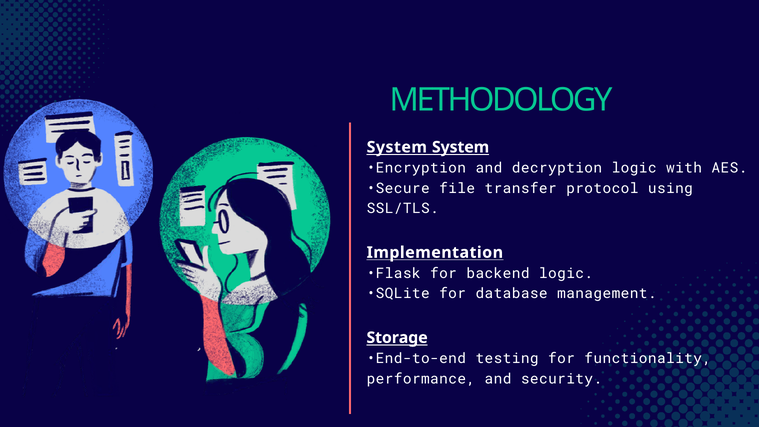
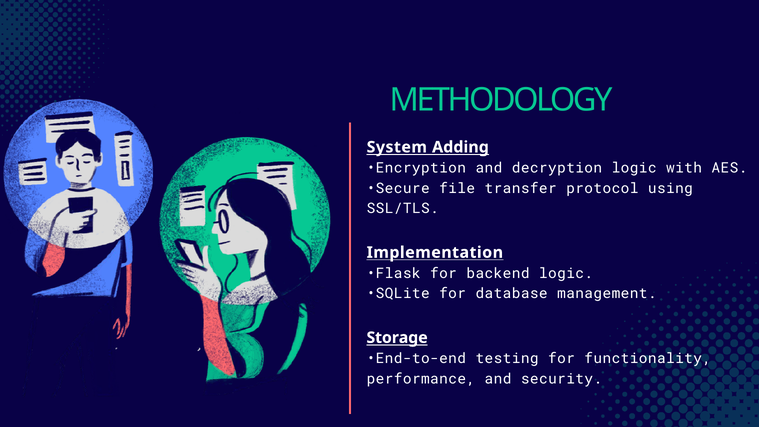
System System: System -> Adding
